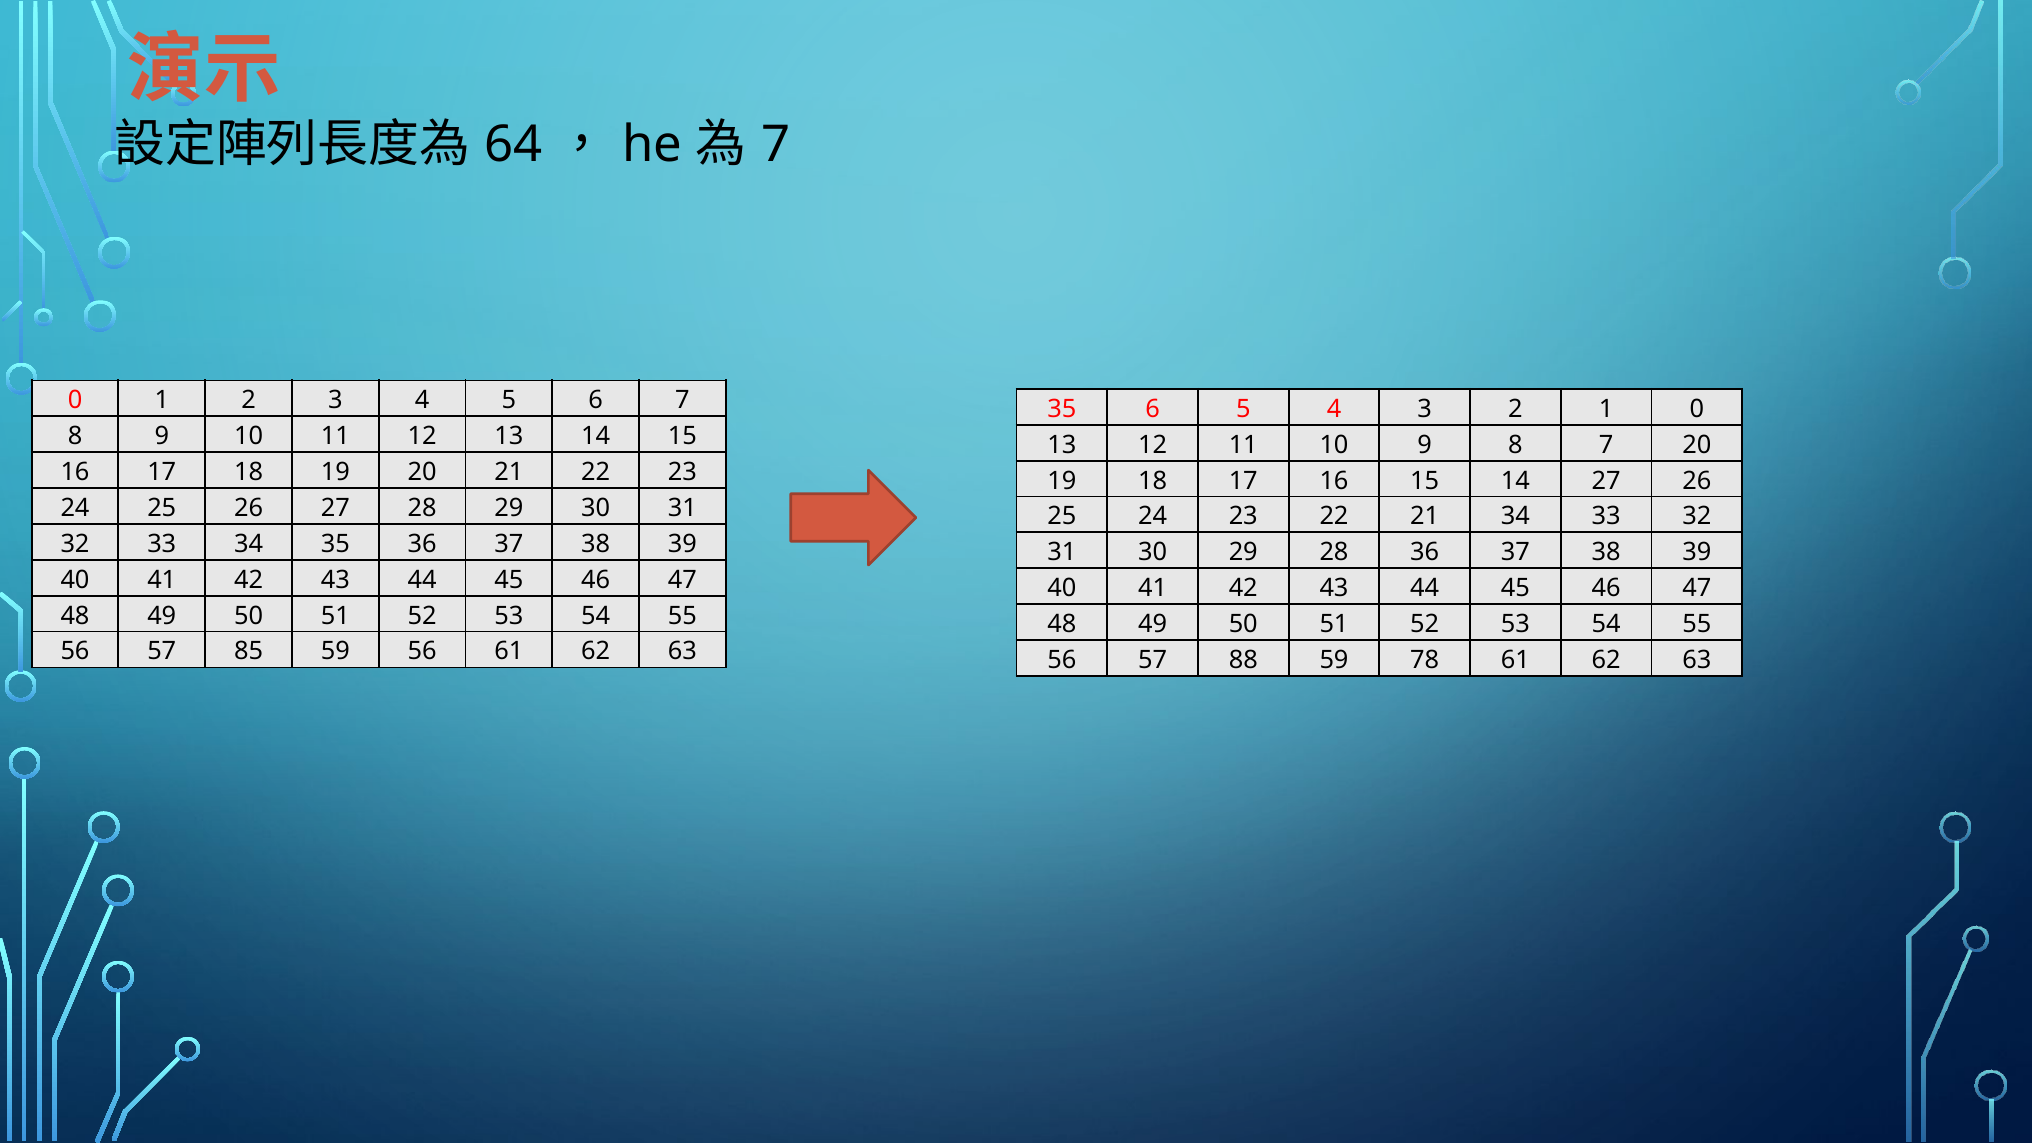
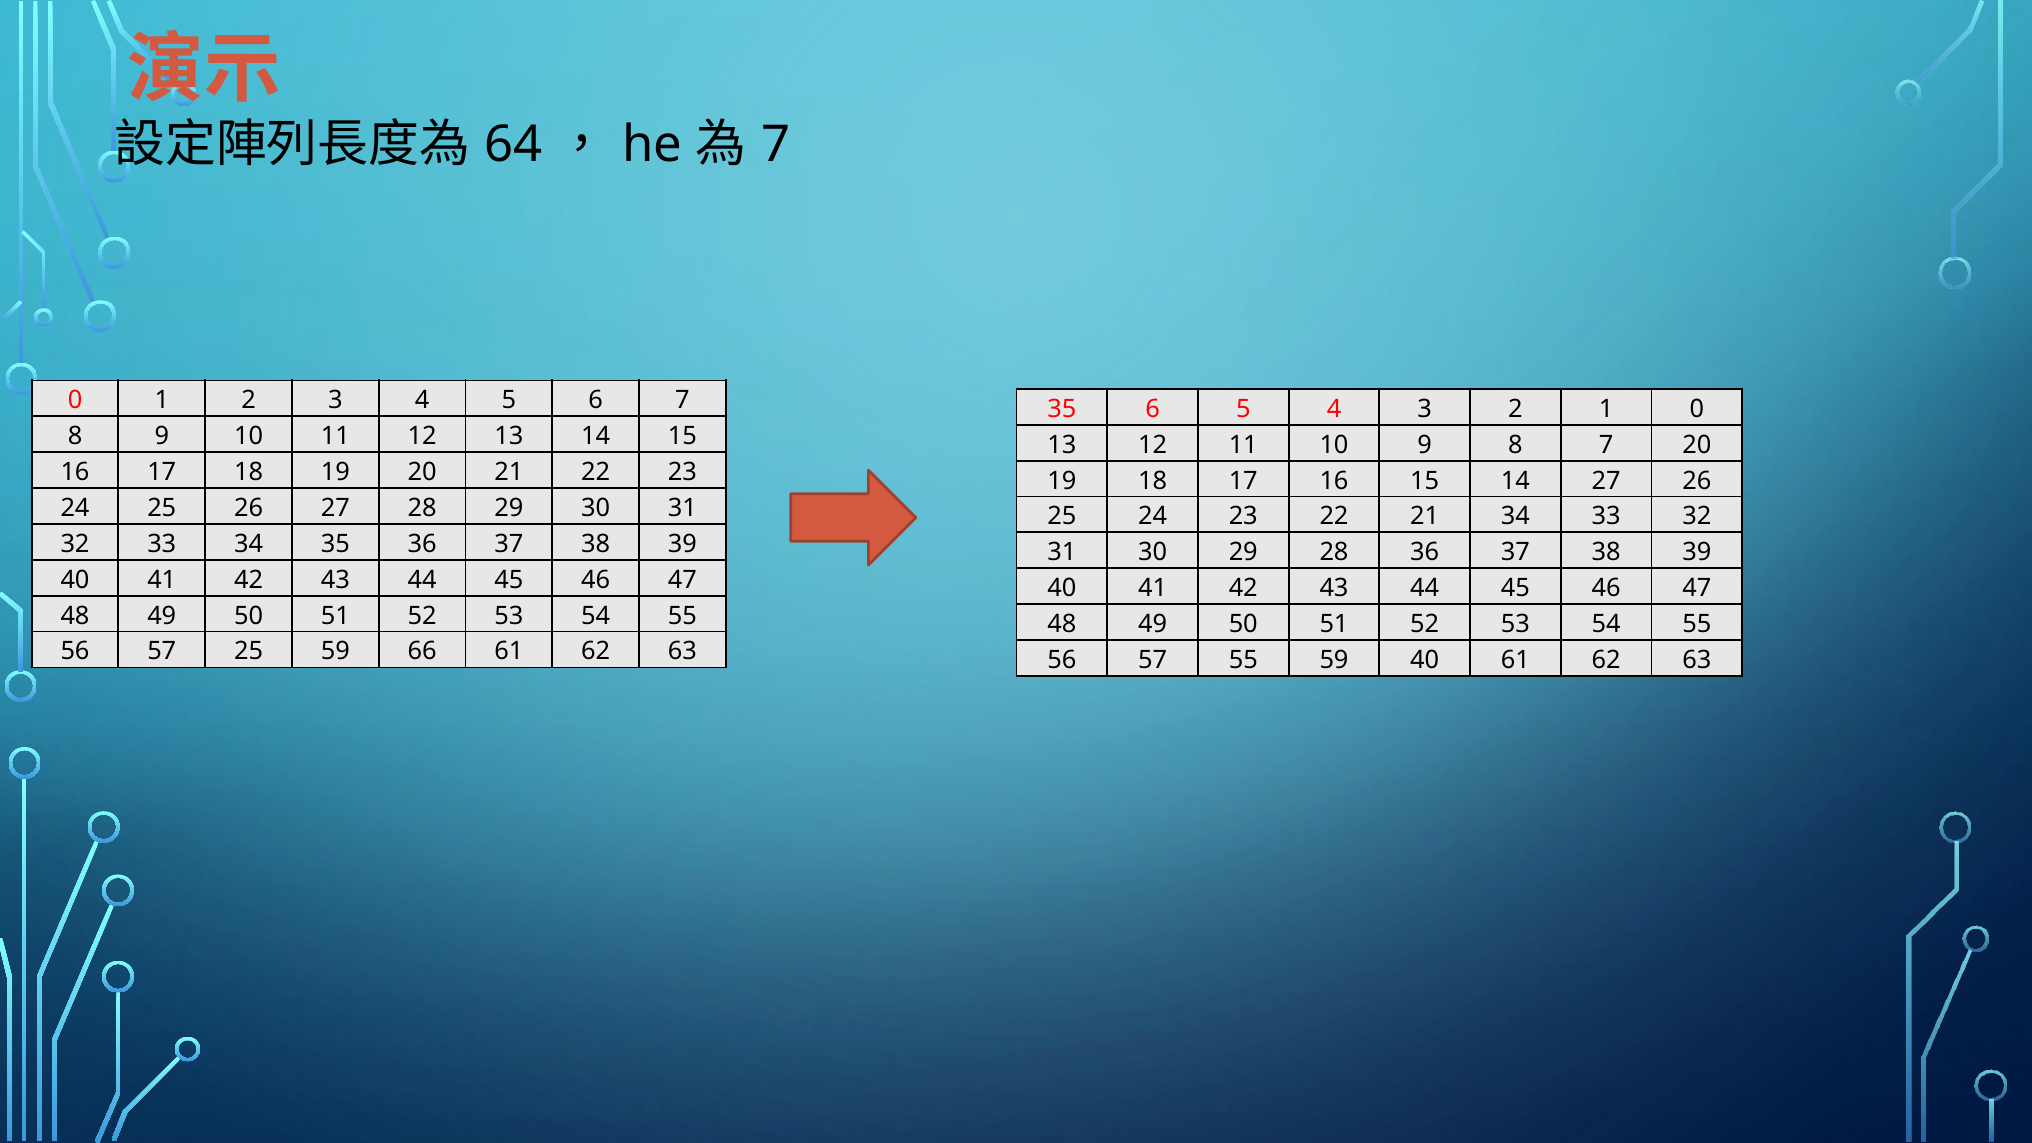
57 85: 85 -> 25
59 56: 56 -> 66
57 88: 88 -> 55
59 78: 78 -> 40
